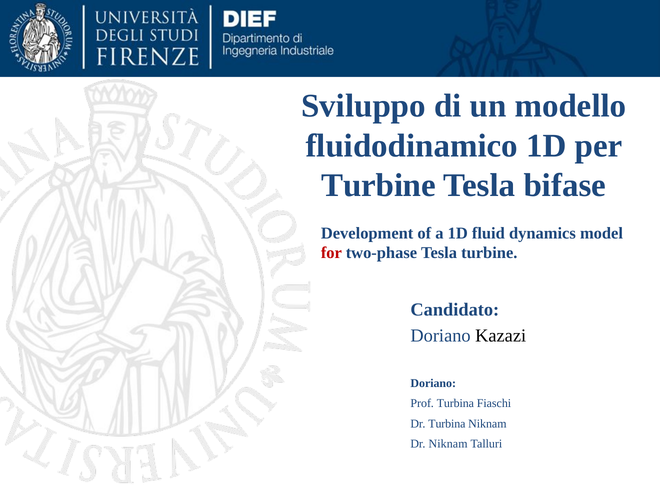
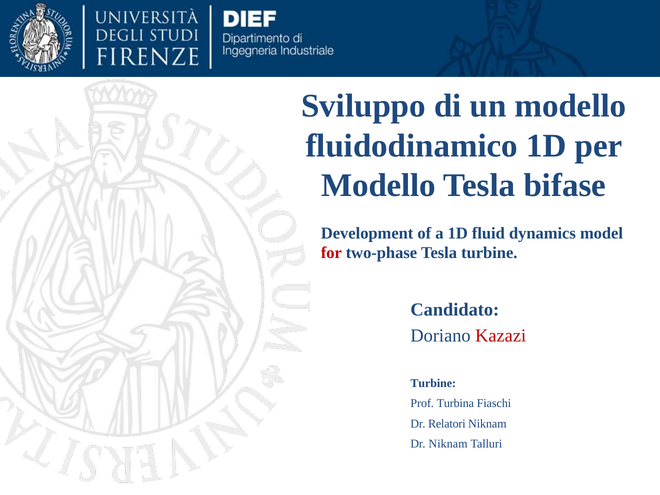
Turbine at (379, 185): Turbine -> Modello
Kazazi colour: black -> red
Doriano at (433, 383): Doriano -> Turbine
Dr Turbina: Turbina -> Relatori
